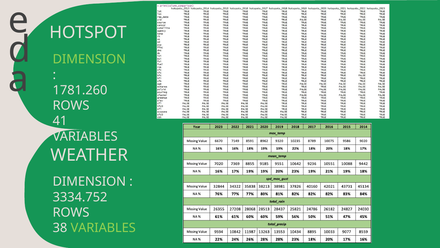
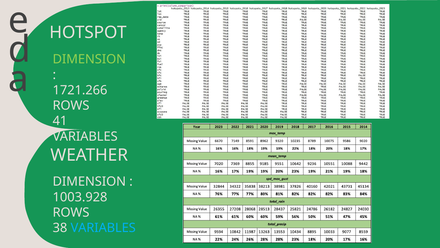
1781.260: 1781.260 -> 1721.266
3334.752: 3334.752 -> 1003.928
VARIABLES at (103, 228) colour: light green -> light blue
